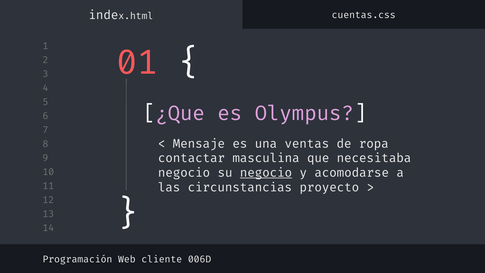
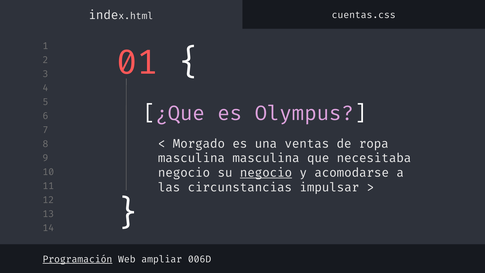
Mensaje: Mensaje -> Morgado
contactar at (191, 158): contactar -> masculina
proyecto: proyecto -> impulsar
Programación underline: none -> present
cliente: cliente -> ampliar
